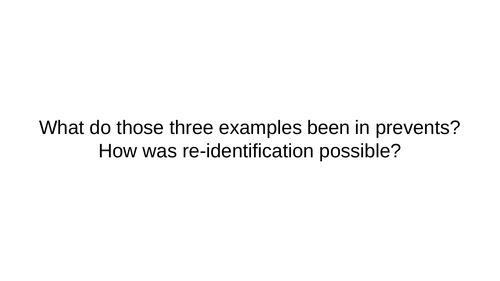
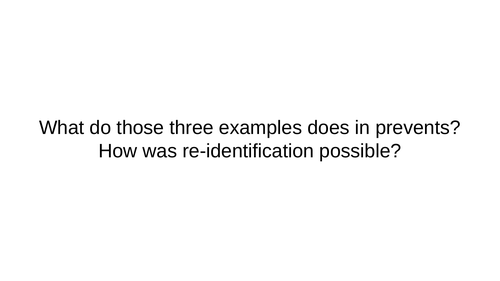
been: been -> does
